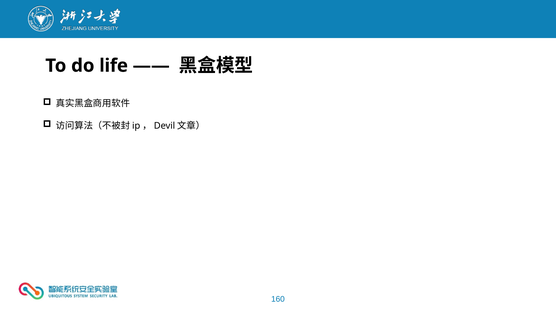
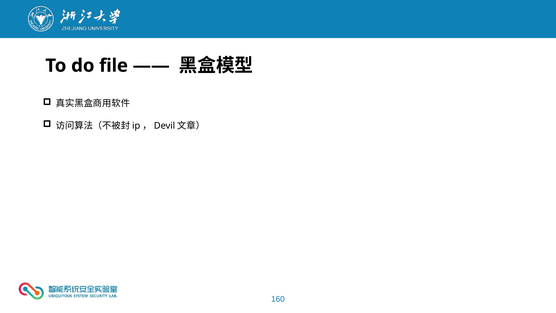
life: life -> file
